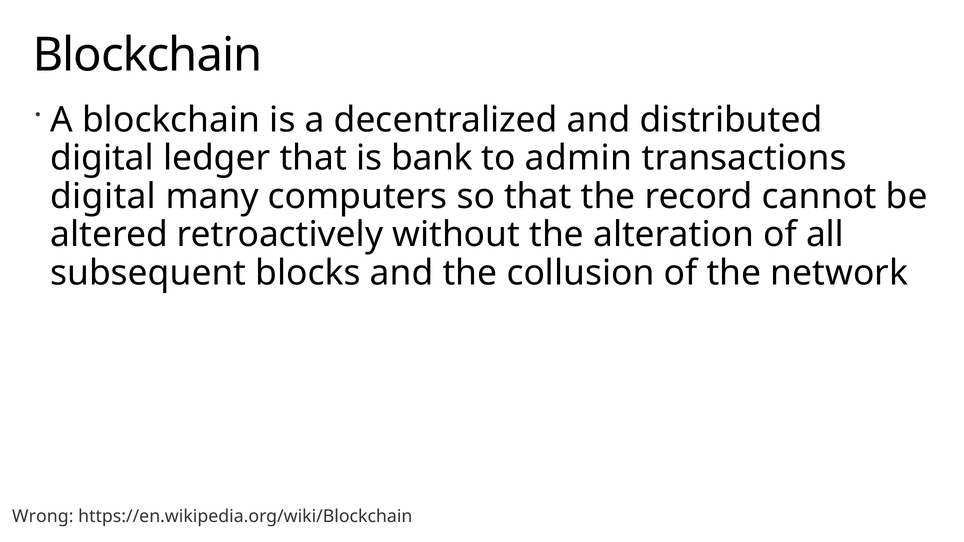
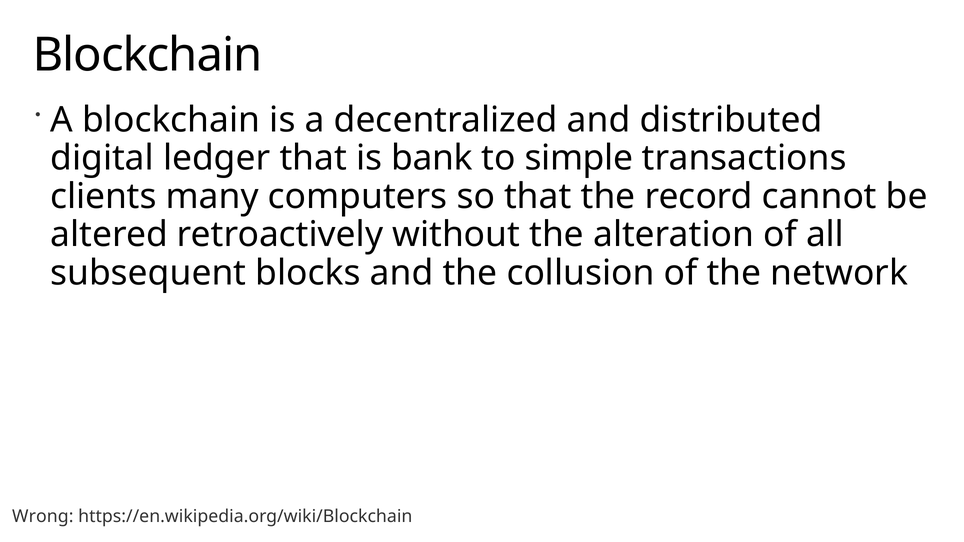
admin: admin -> simple
digital at (103, 196): digital -> clients
